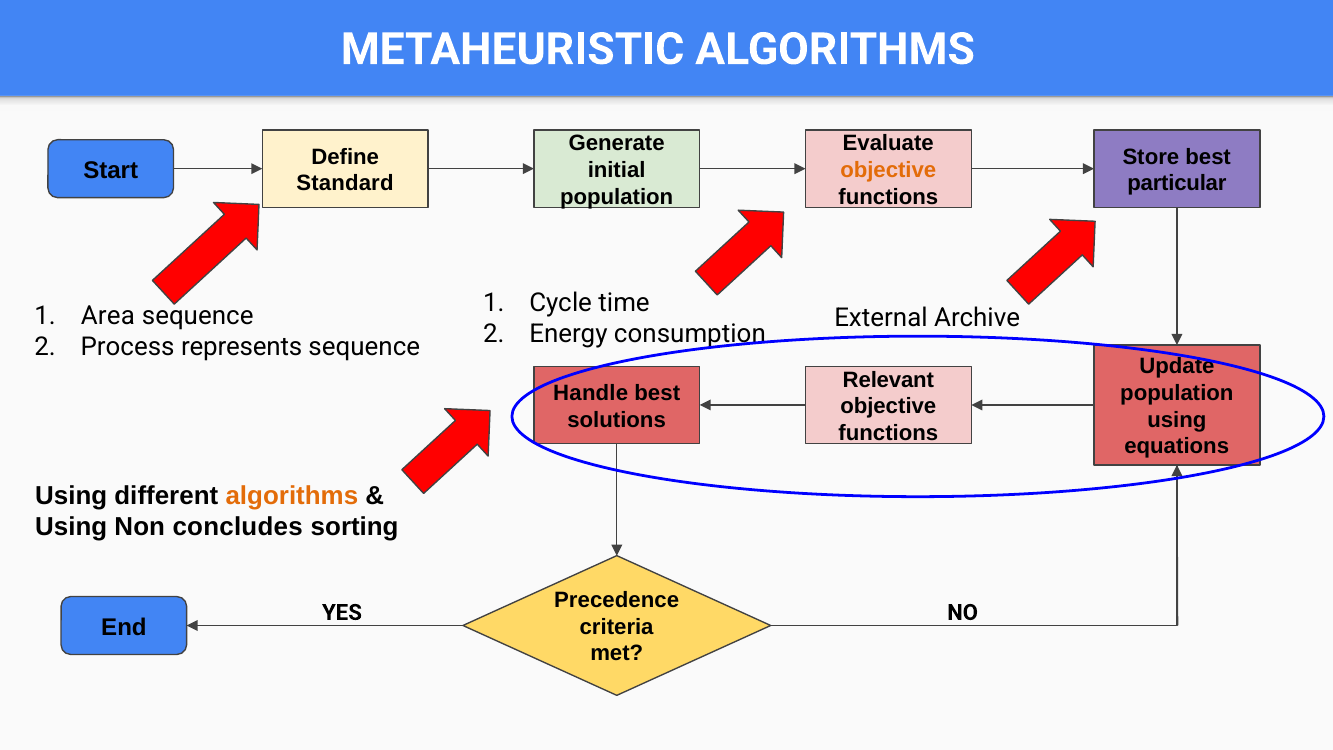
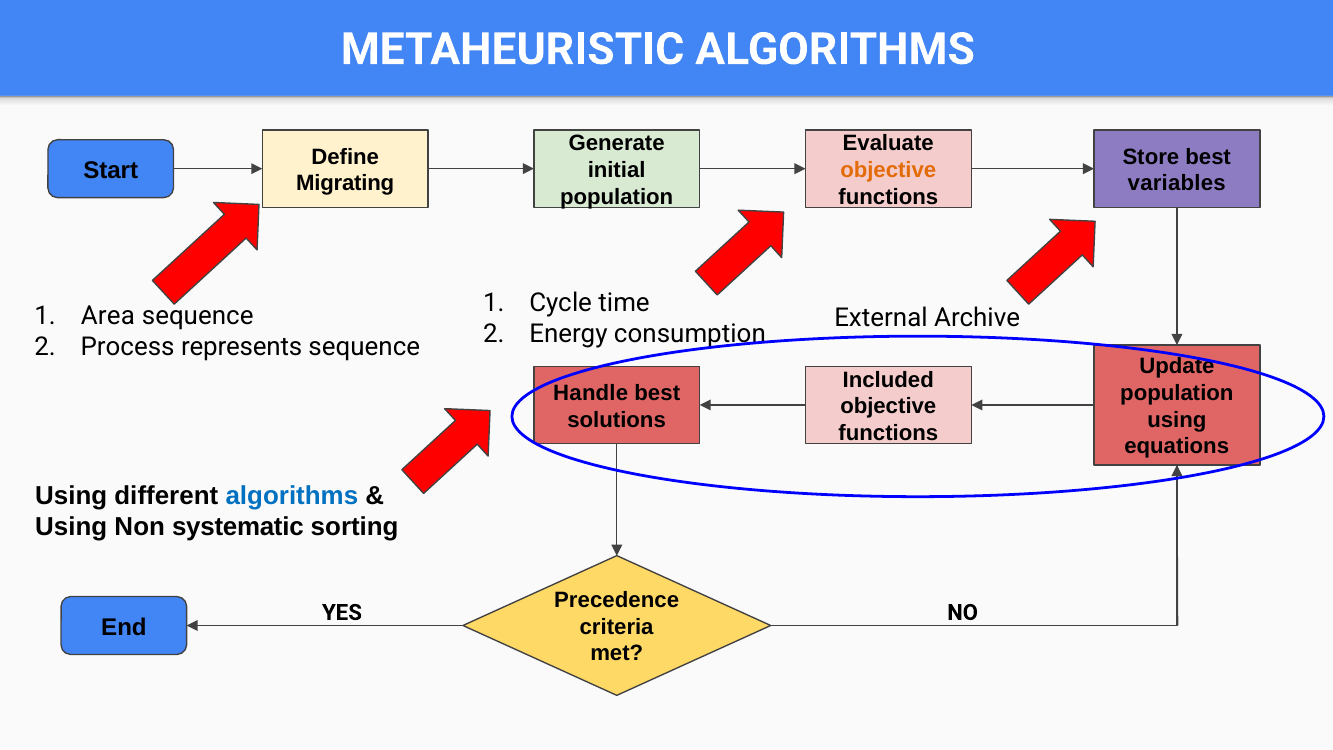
Standard: Standard -> Migrating
particular: particular -> variables
Relevant: Relevant -> Included
algorithms at (292, 496) colour: orange -> blue
concludes: concludes -> systematic
